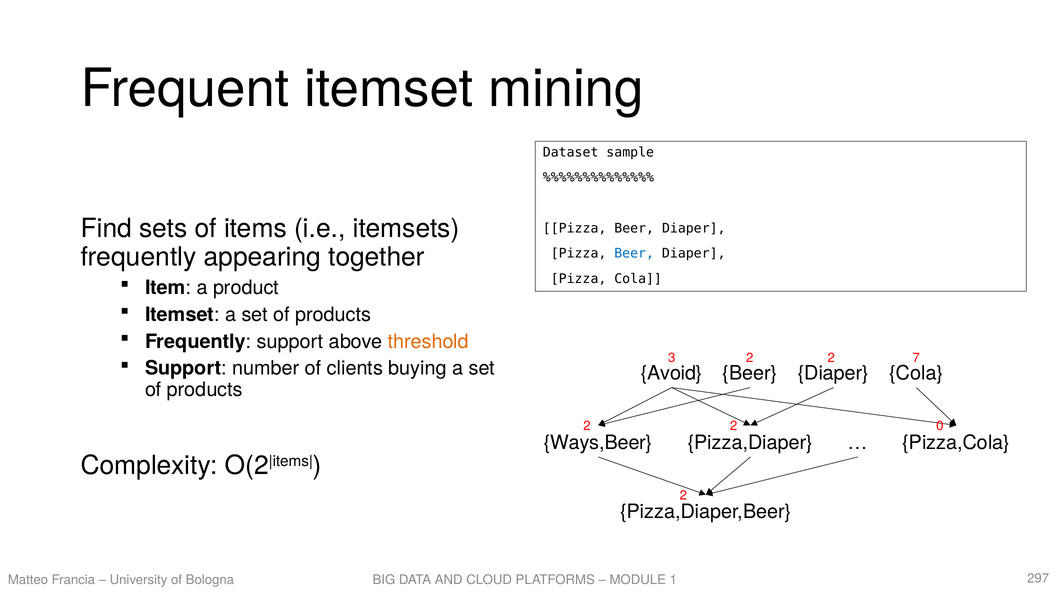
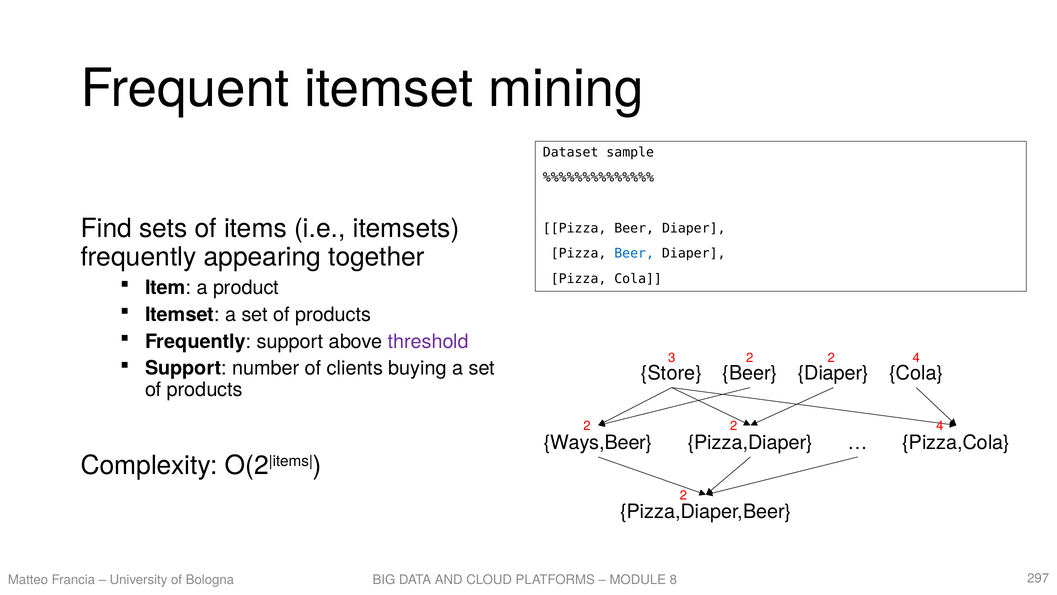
threshold colour: orange -> purple
3 2 2 7: 7 -> 4
Avoid: Avoid -> Store
0 at (940, 426): 0 -> 4
1: 1 -> 8
